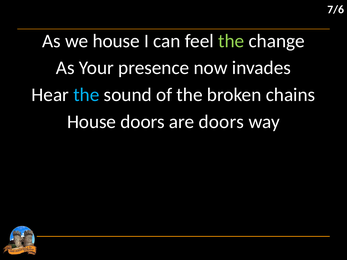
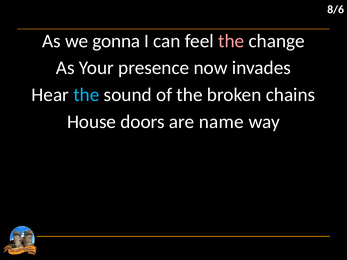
7/6: 7/6 -> 8/6
we house: house -> gonna
the at (231, 41) colour: light green -> pink
are doors: doors -> name
